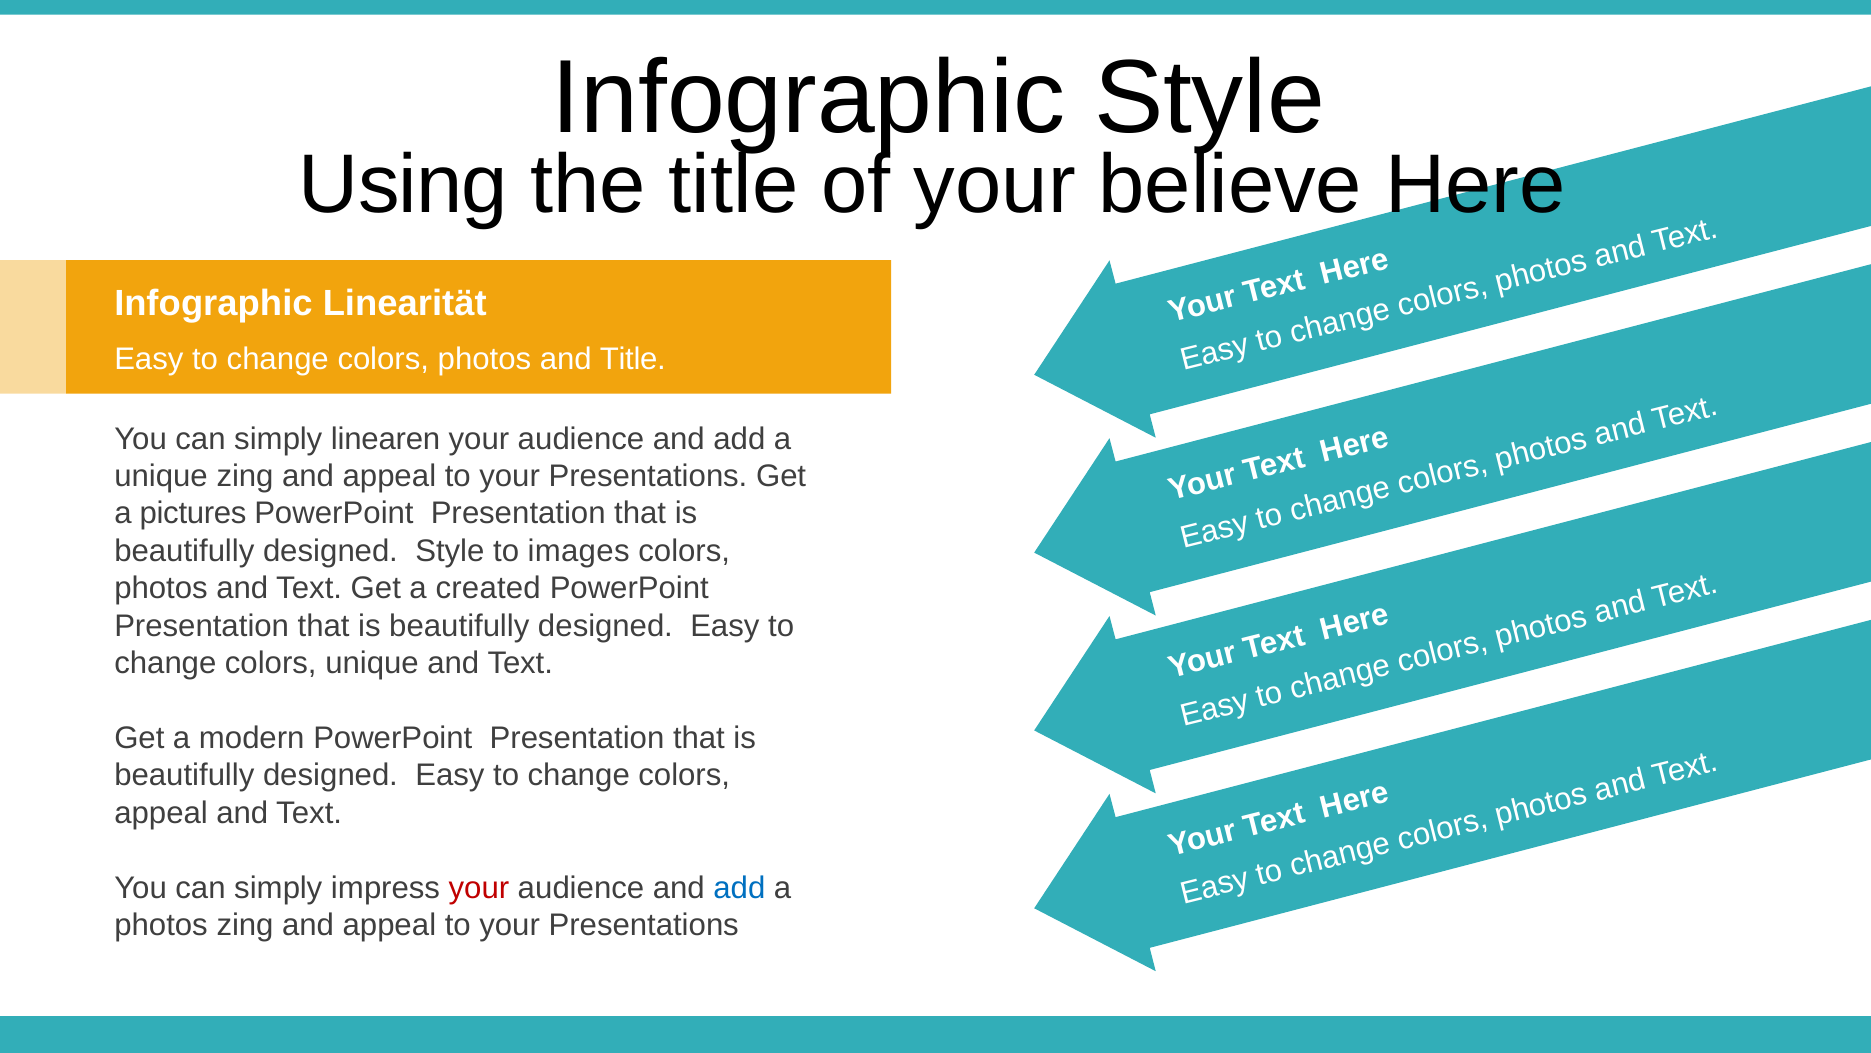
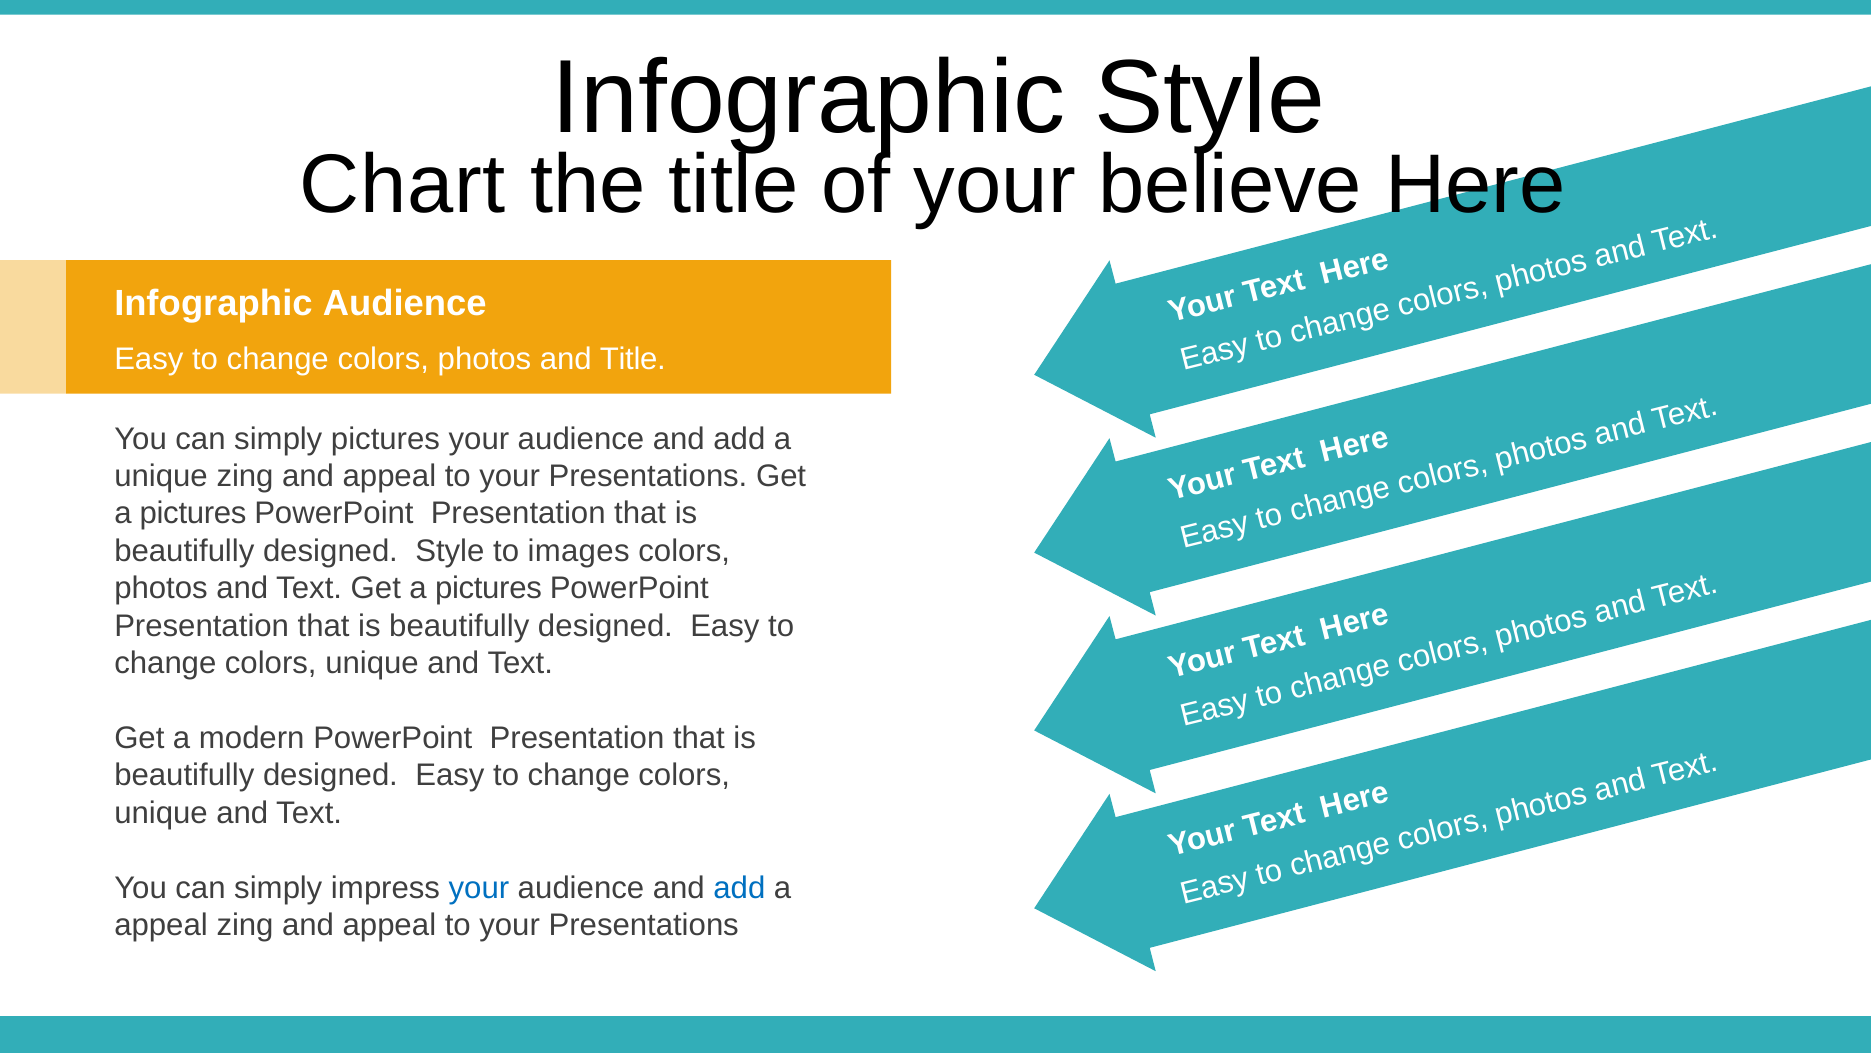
Using: Using -> Chart
Infographic Linearität: Linearität -> Audience
simply linearen: linearen -> pictures
Text Get a created: created -> pictures
appeal at (161, 813): appeal -> unique
your at (479, 888) colour: red -> blue
photos at (161, 925): photos -> appeal
